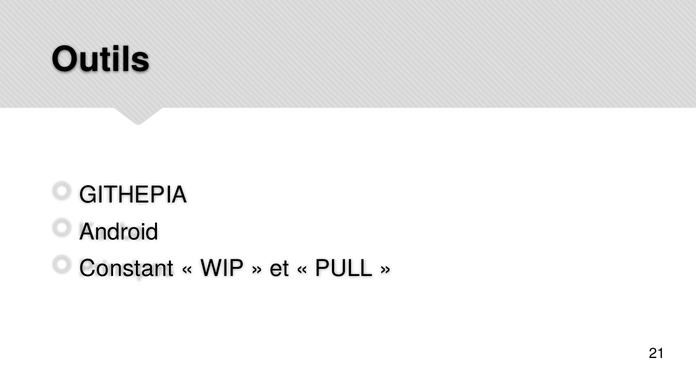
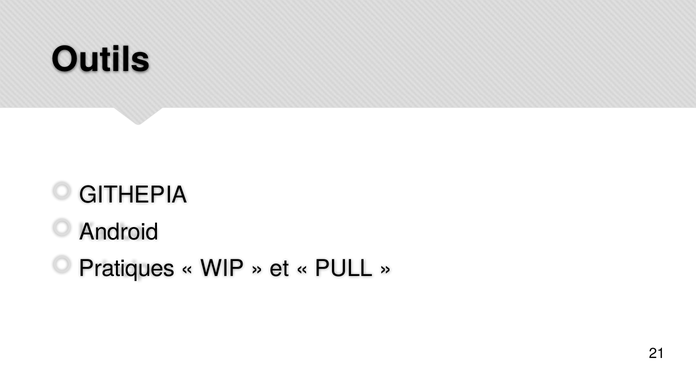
Constant: Constant -> Pratiques
